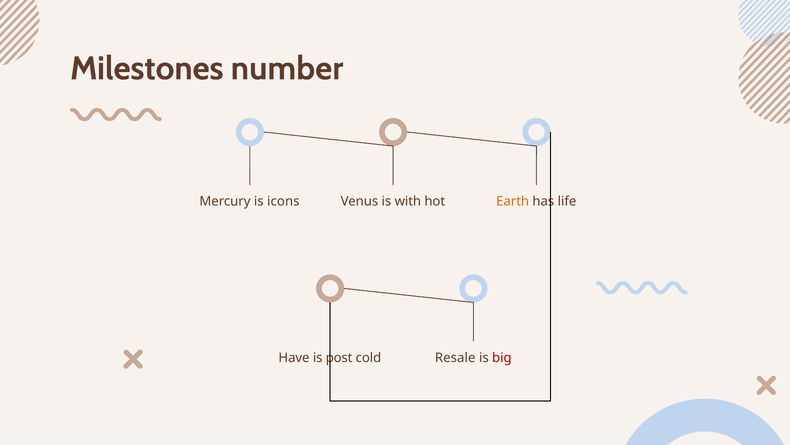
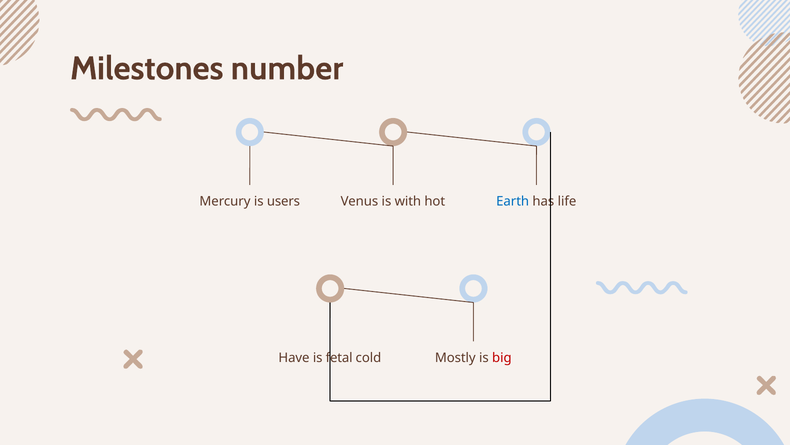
icons: icons -> users
Earth colour: orange -> blue
post: post -> fetal
Resale: Resale -> Mostly
